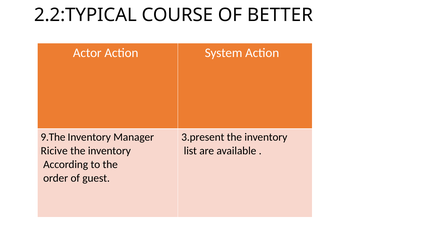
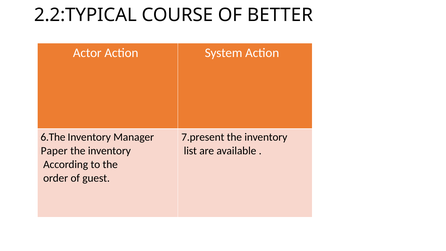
9.The: 9.The -> 6.The
3.present: 3.present -> 7.present
Ricive: Ricive -> Paper
